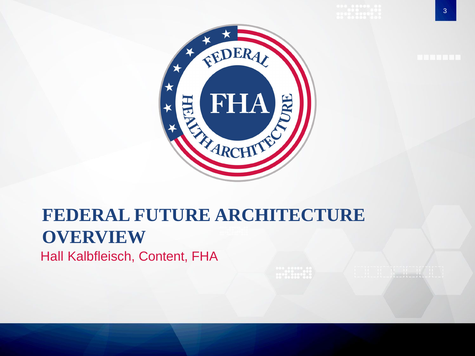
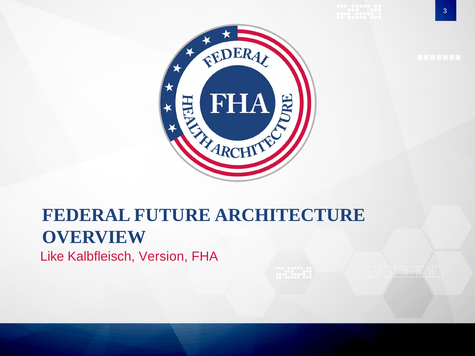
Hall: Hall -> Like
Content: Content -> Version
